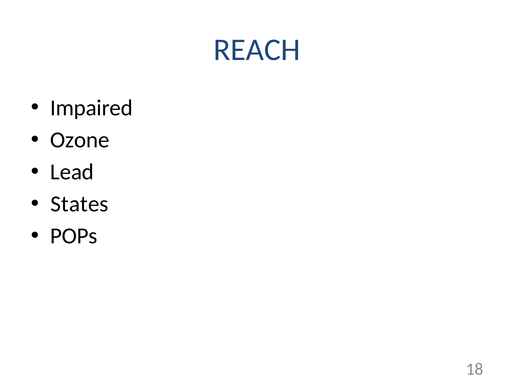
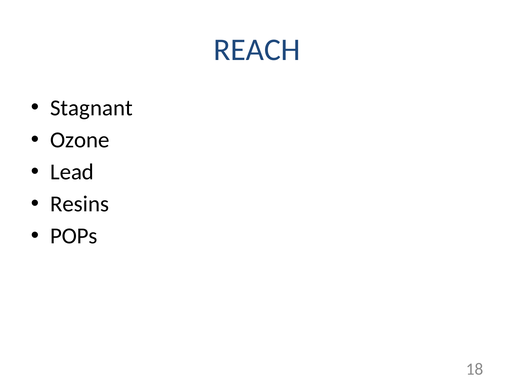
Impaired: Impaired -> Stagnant
States: States -> Resins
